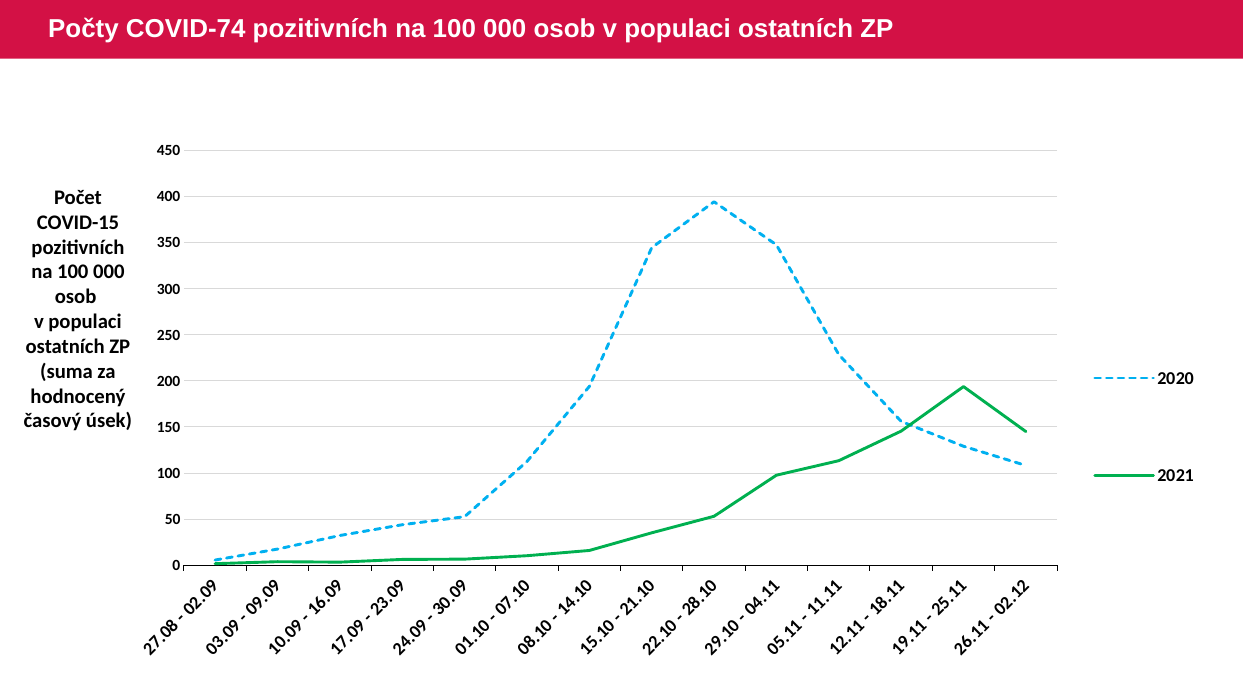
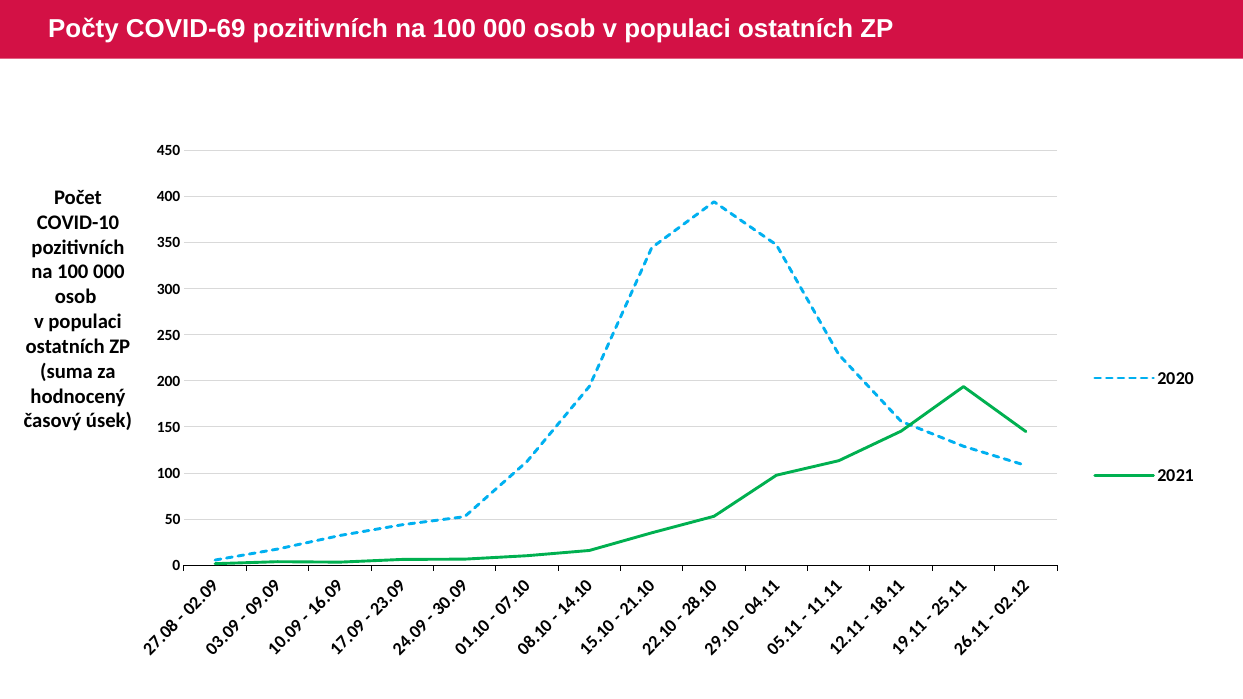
COVID-74: COVID-74 -> COVID-69
COVID-15: COVID-15 -> COVID-10
